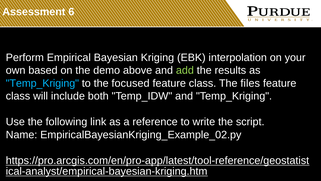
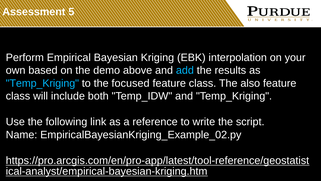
6: 6 -> 5
add colour: light green -> light blue
files: files -> also
